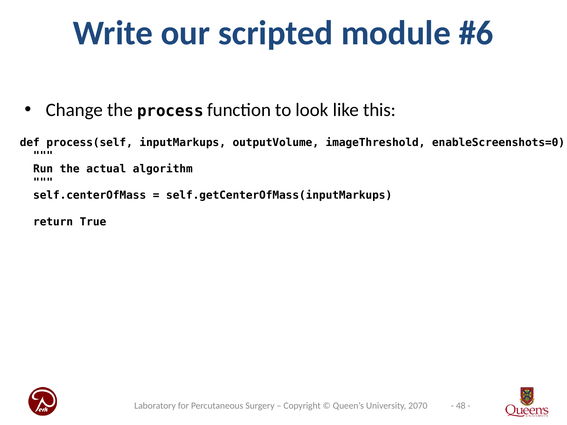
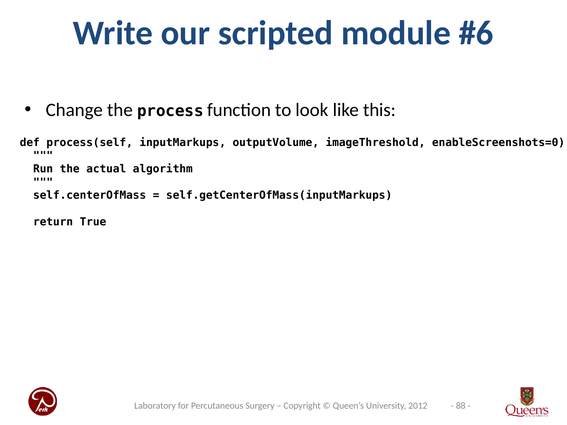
48: 48 -> 88
2070: 2070 -> 2012
